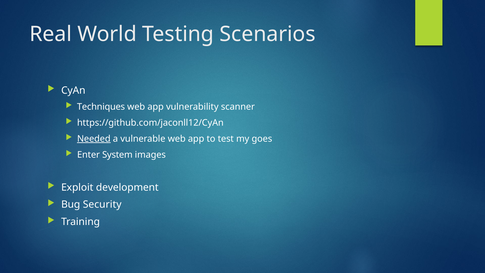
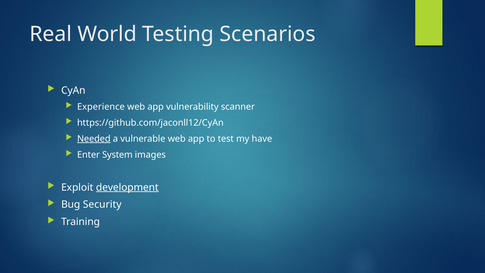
Techniques: Techniques -> Experience
goes: goes -> have
development underline: none -> present
